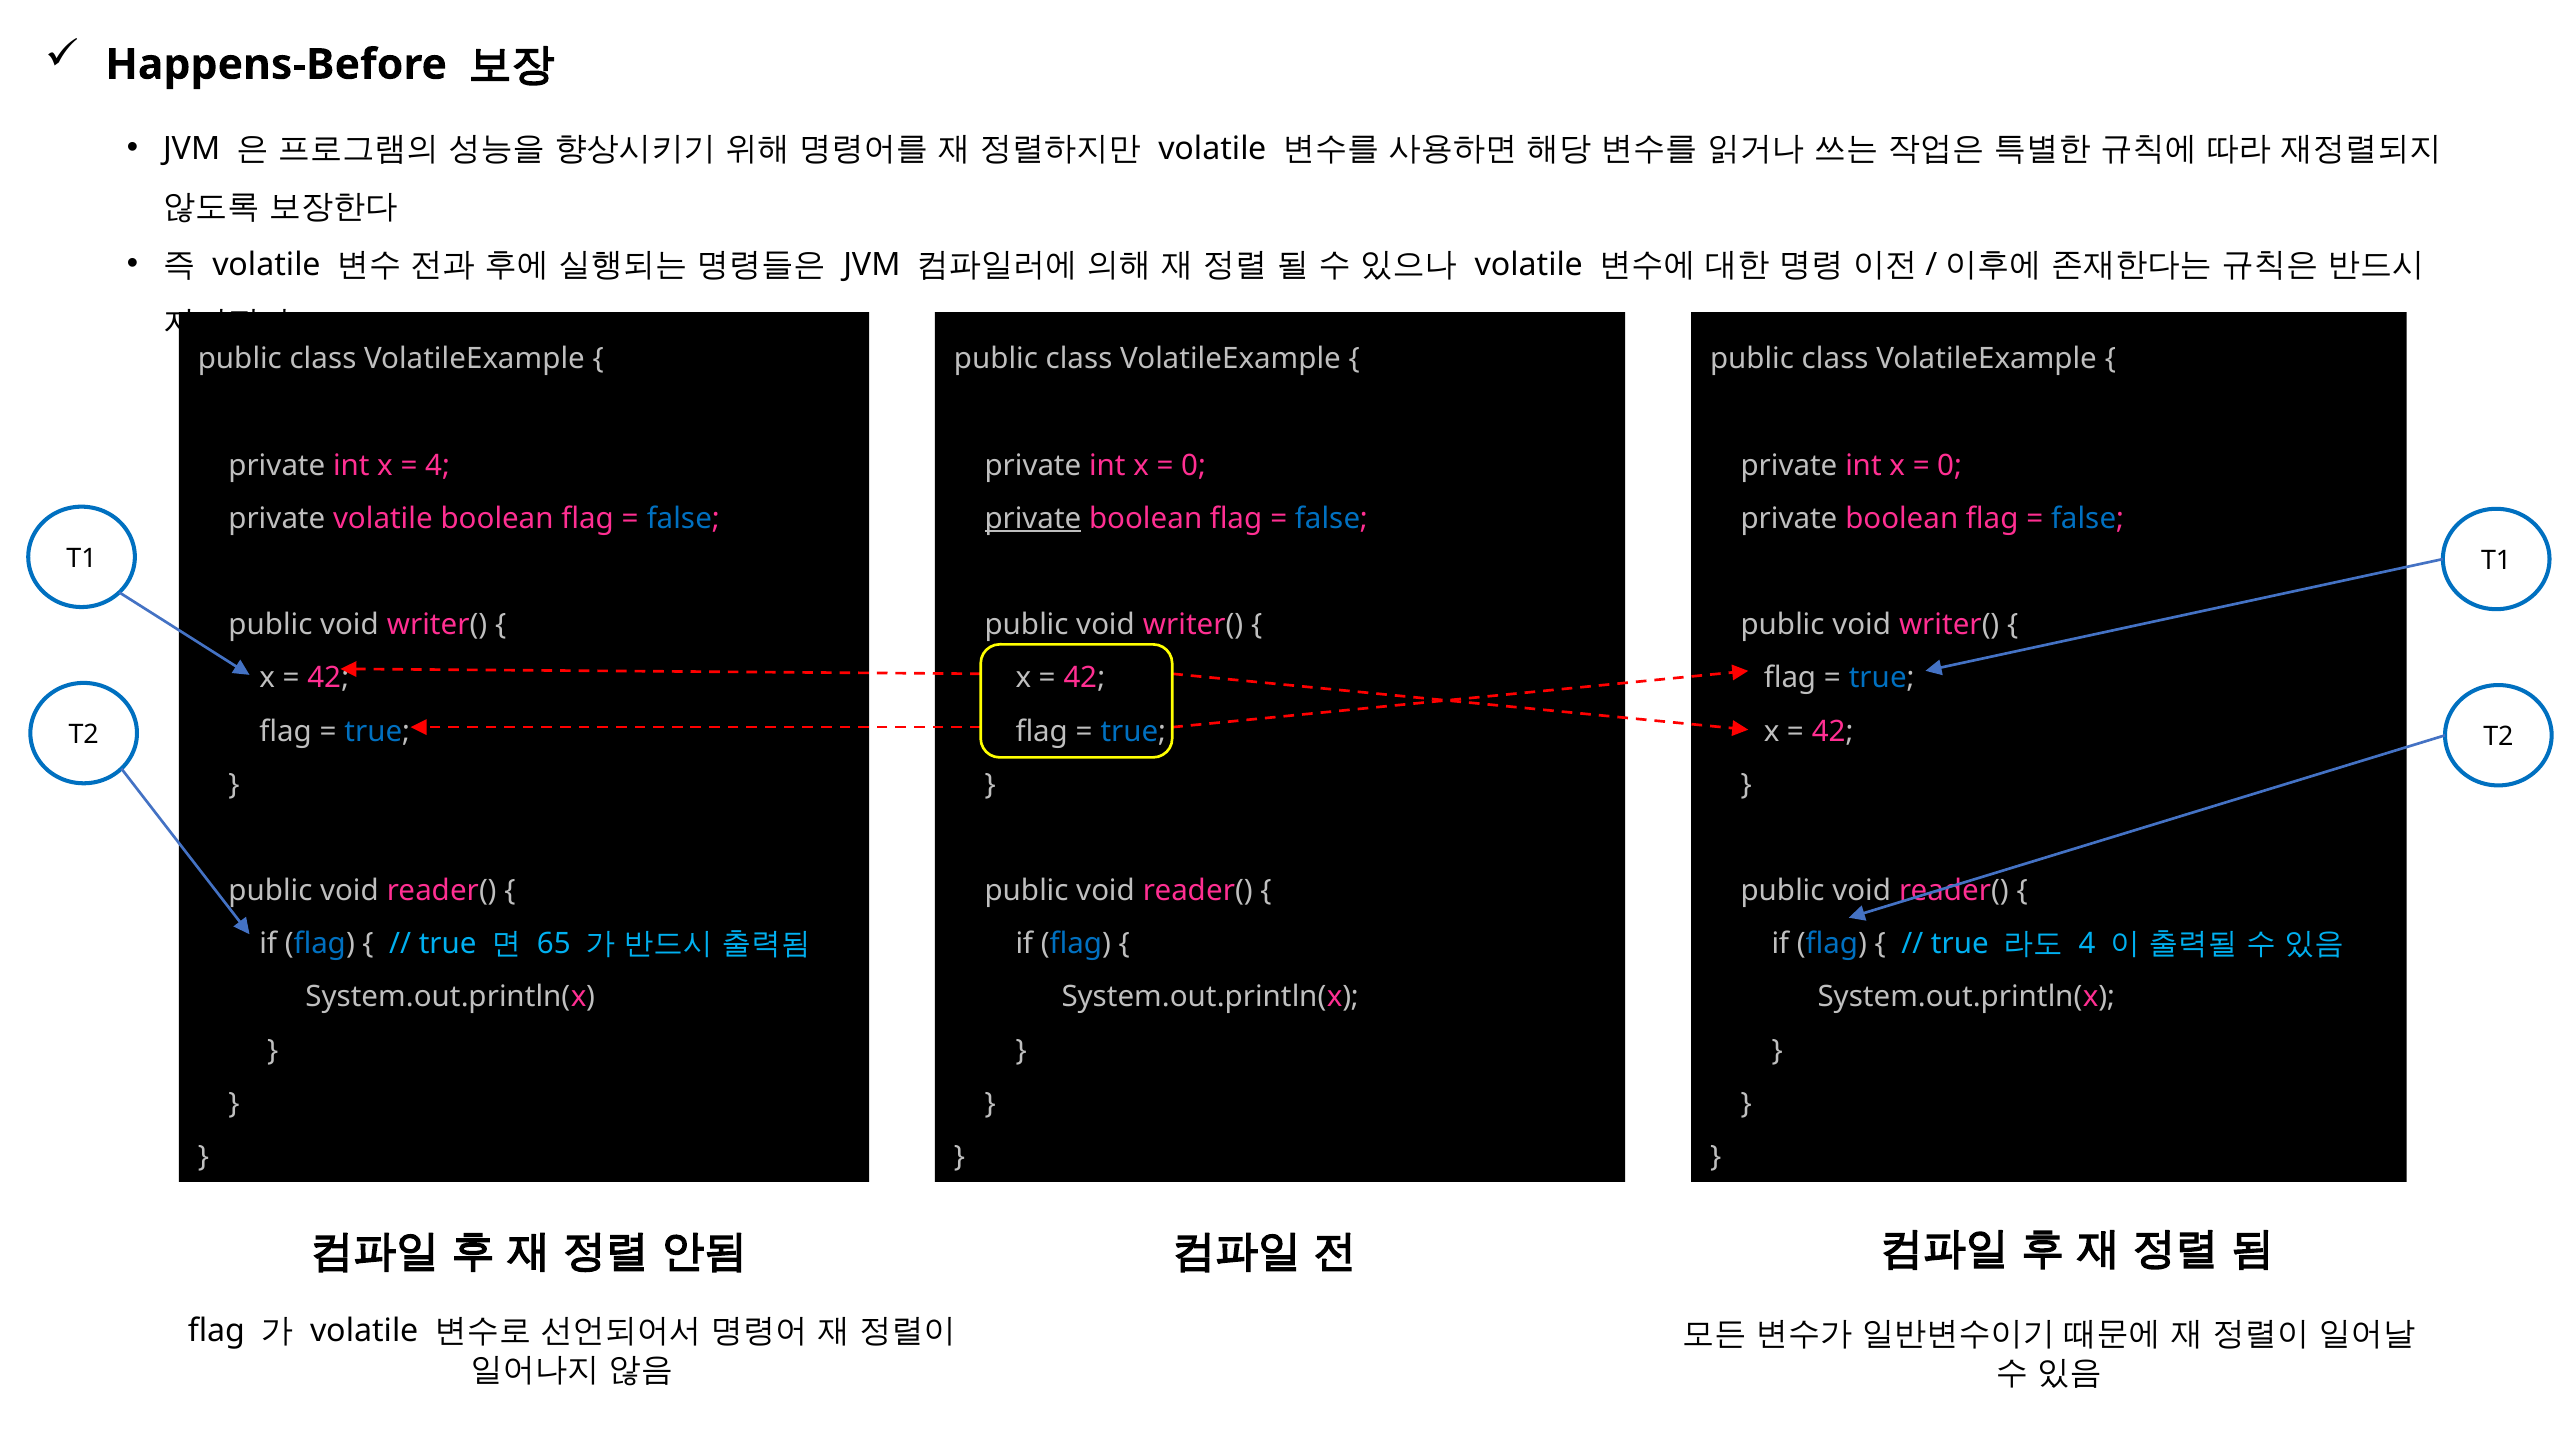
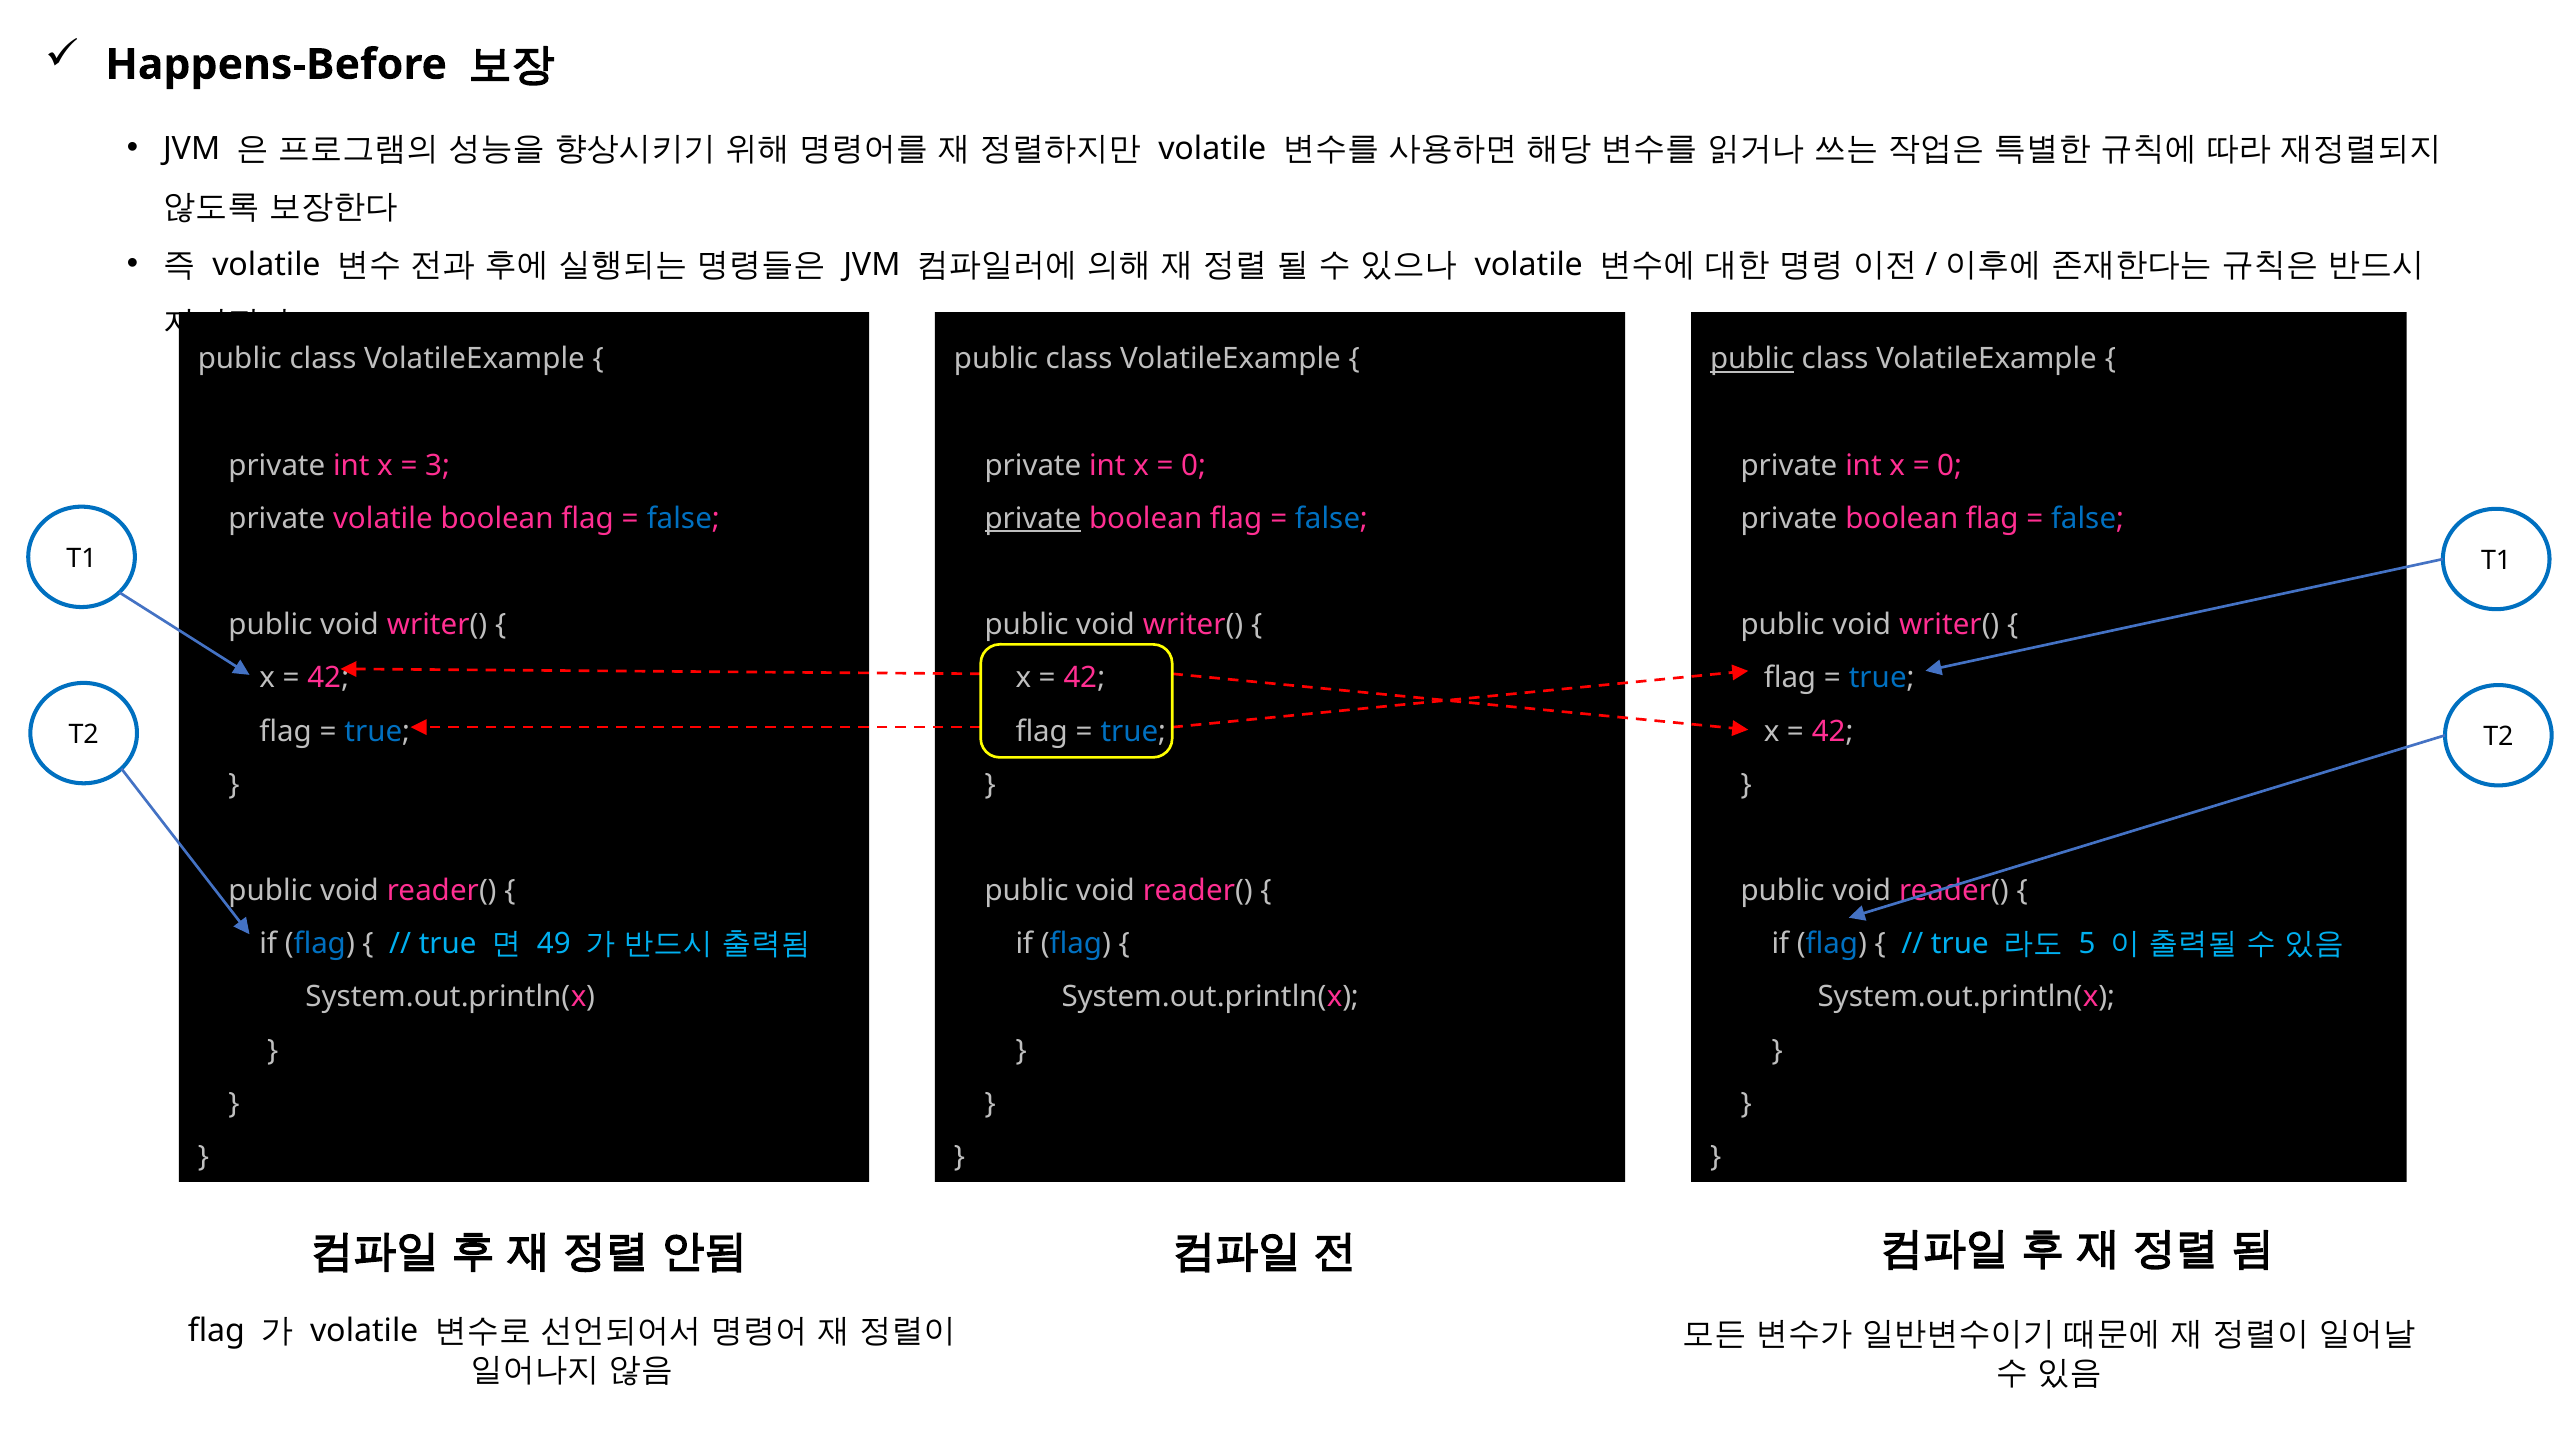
public at (1752, 359) underline: none -> present
4 at (438, 465): 4 -> 3
65: 65 -> 49
4 at (2087, 944): 4 -> 5
